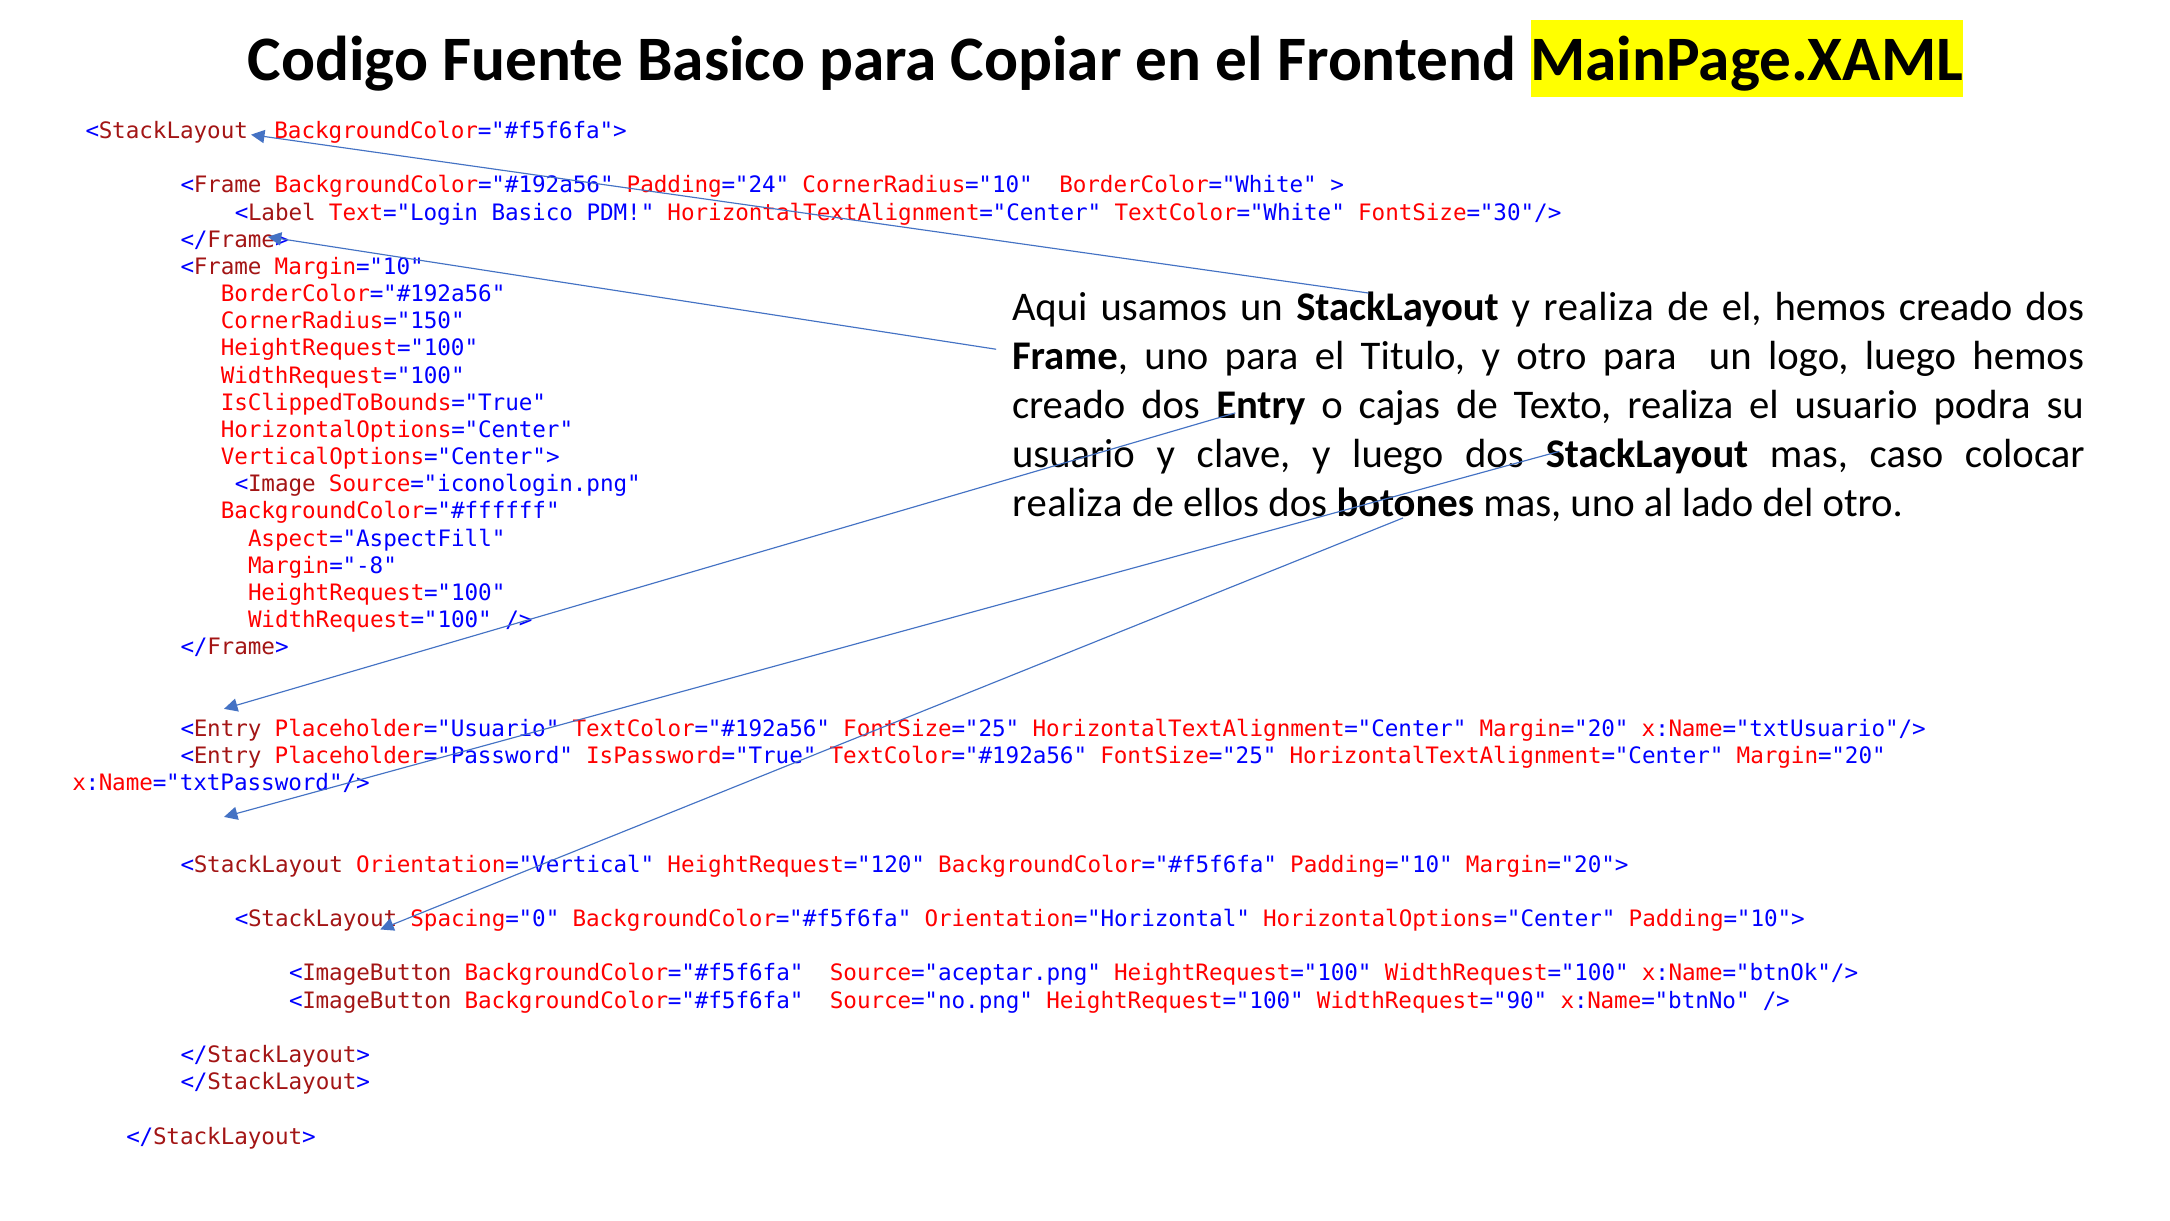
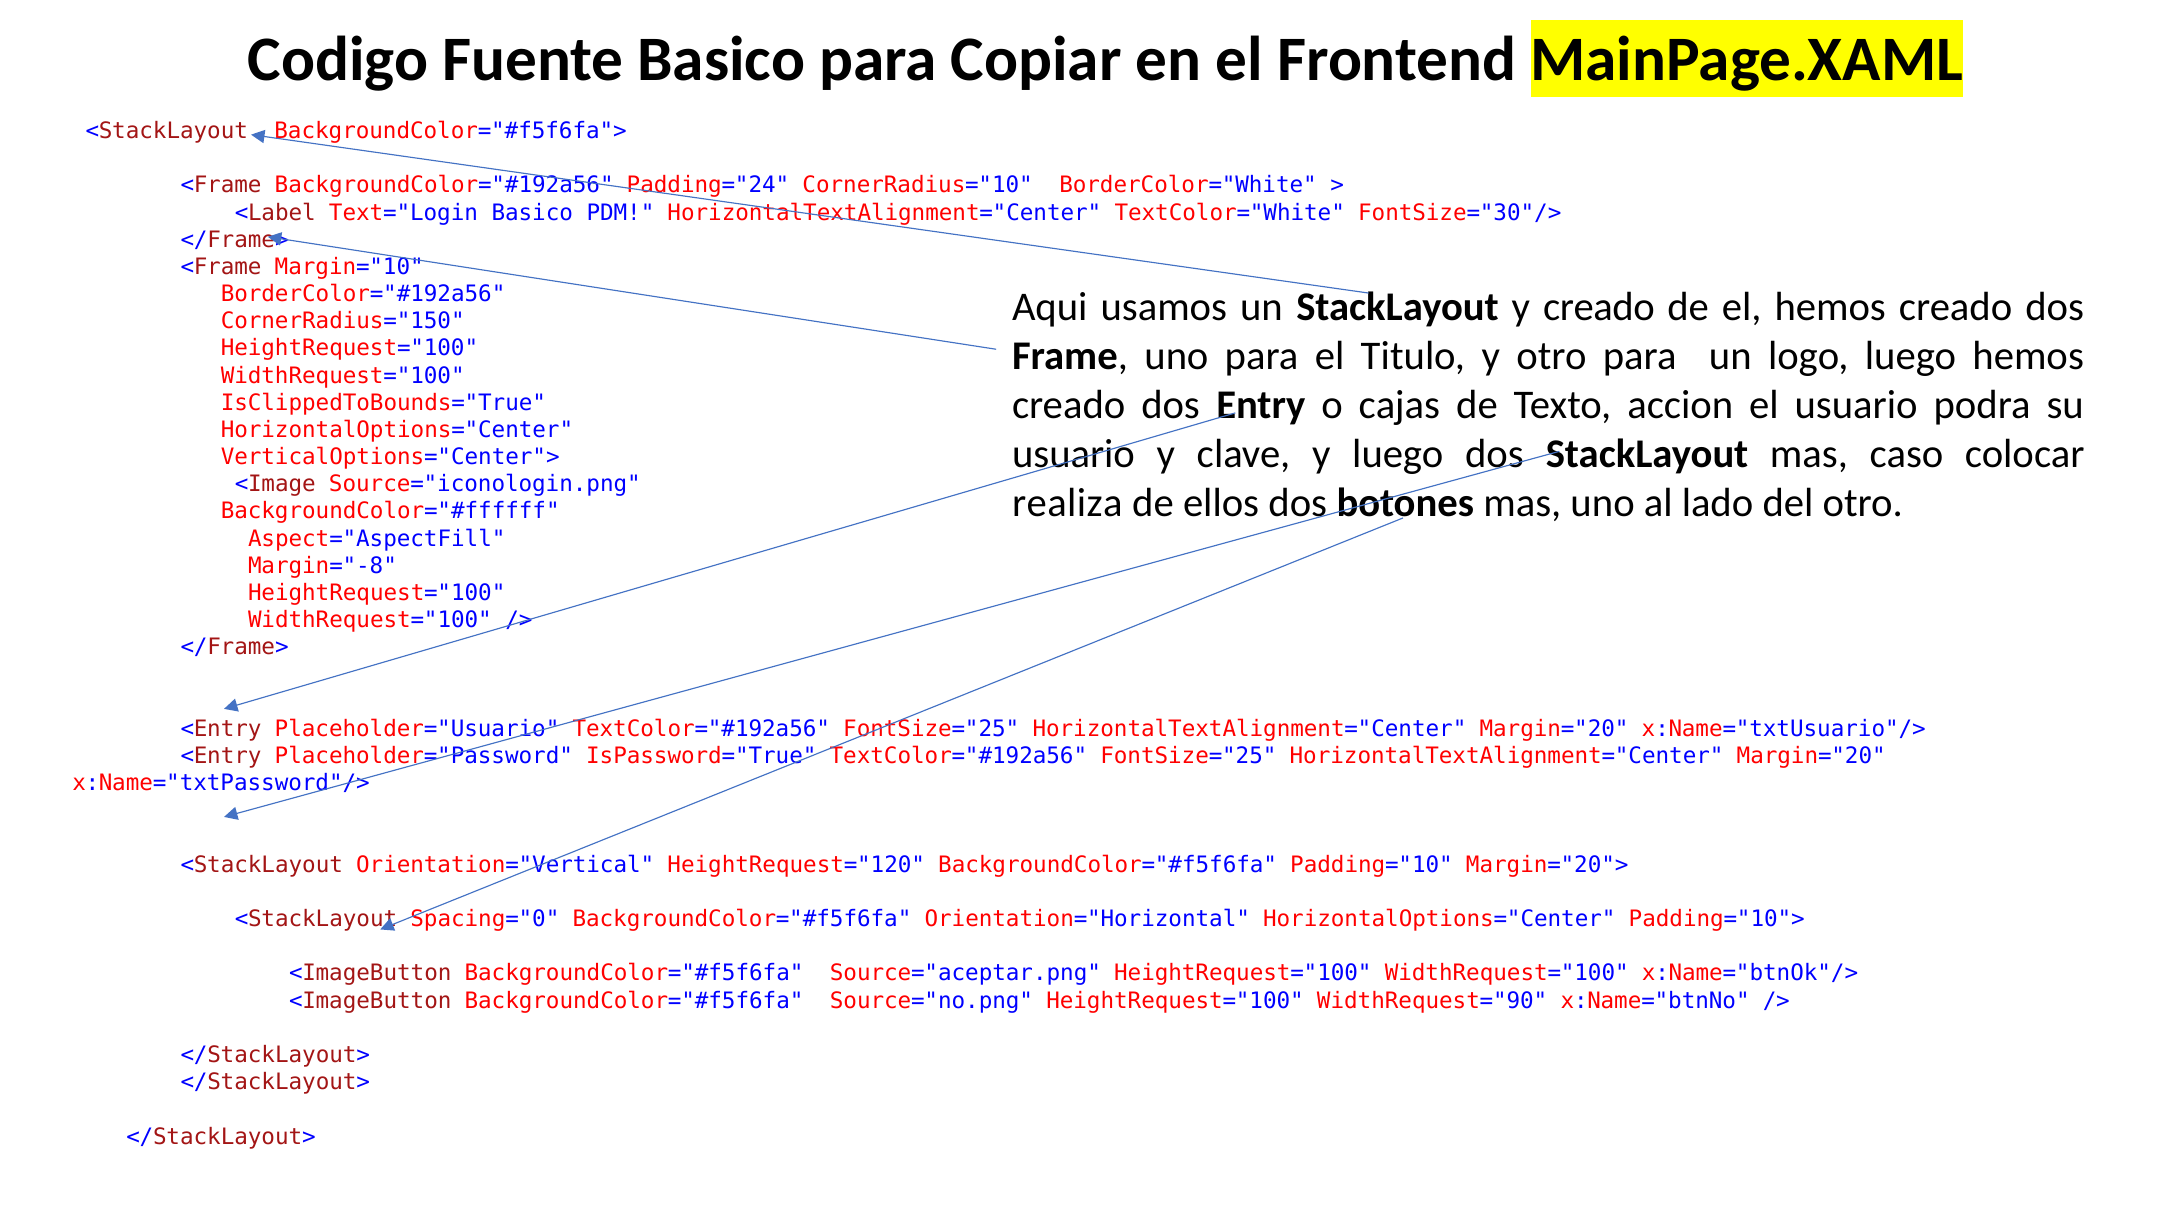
y realiza: realiza -> creado
Texto realiza: realiza -> accion
